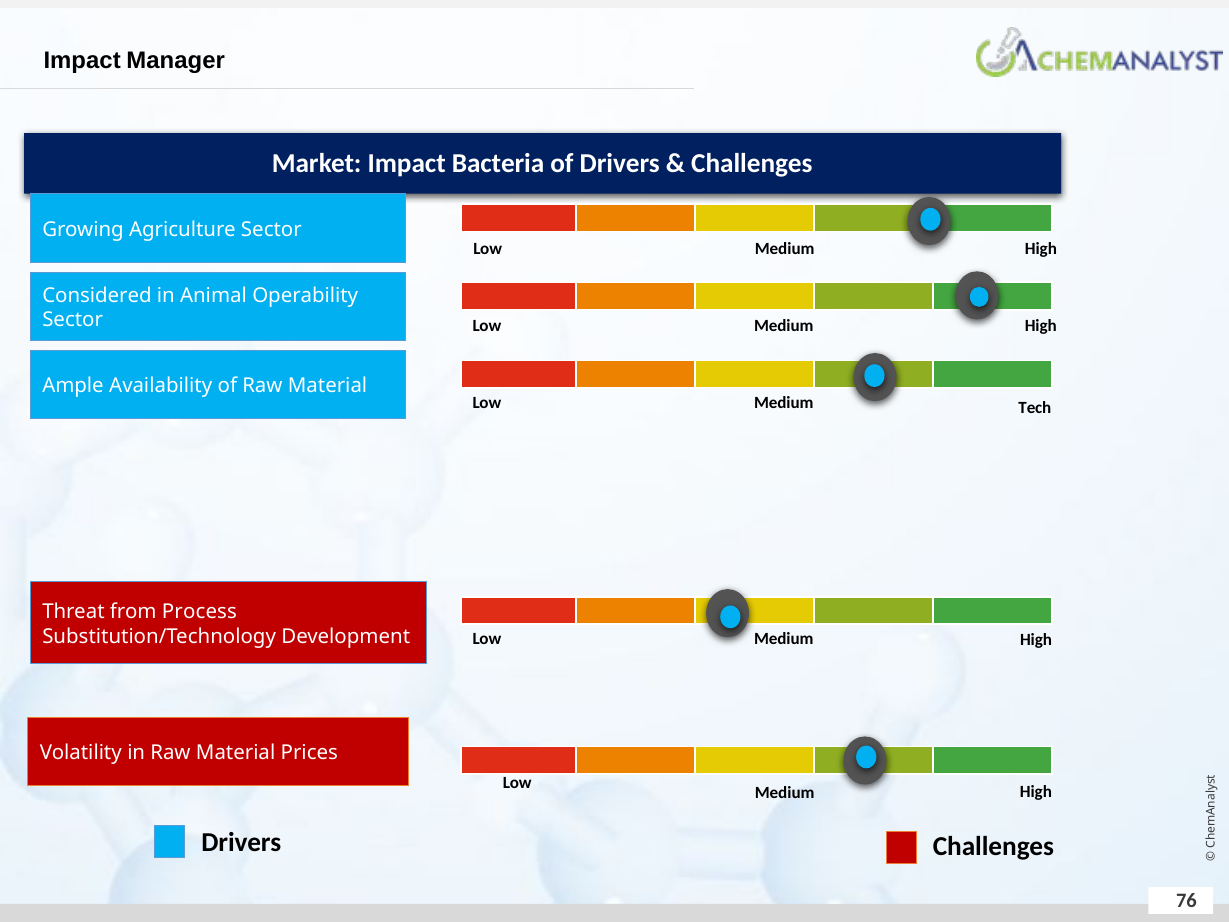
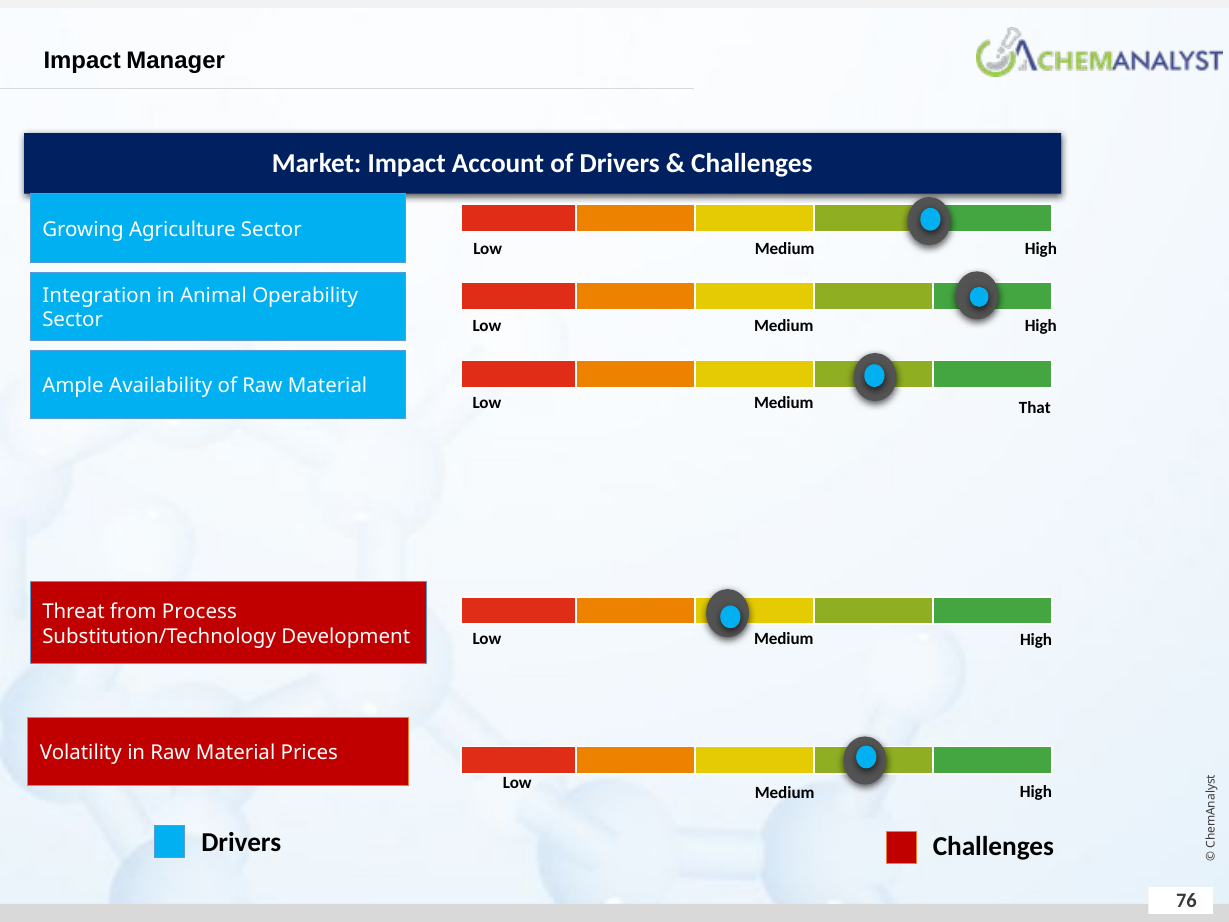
Bacteria: Bacteria -> Account
Considered: Considered -> Integration
Tech: Tech -> That
